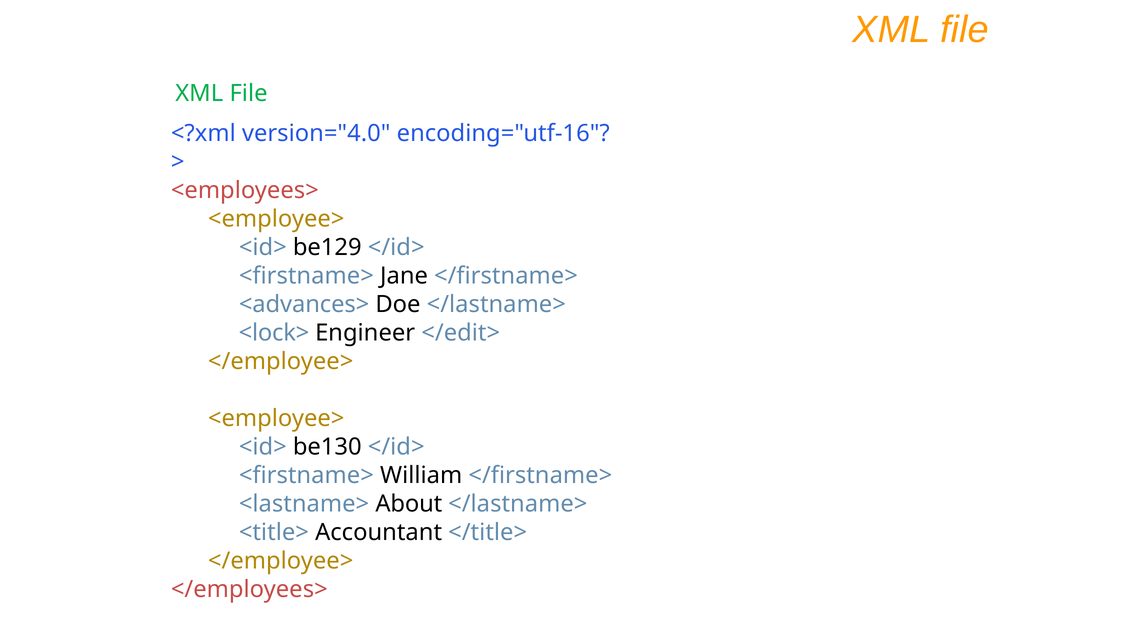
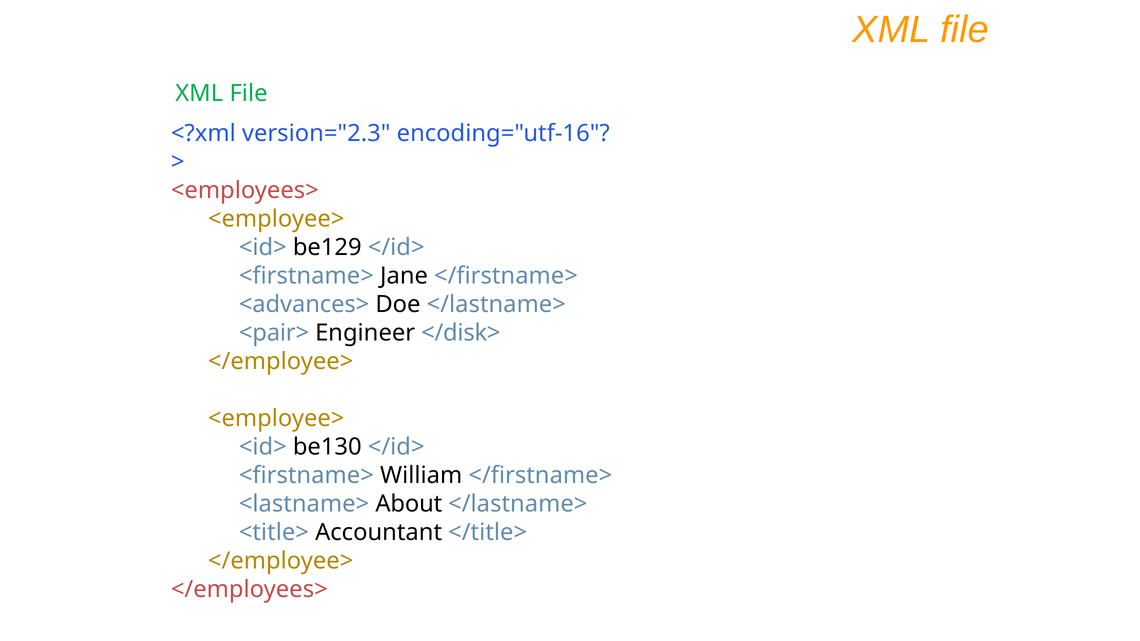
version="4.0: version="4.0 -> version="2.3
<lock>: <lock> -> <pair>
</edit>: </edit> -> </disk>
